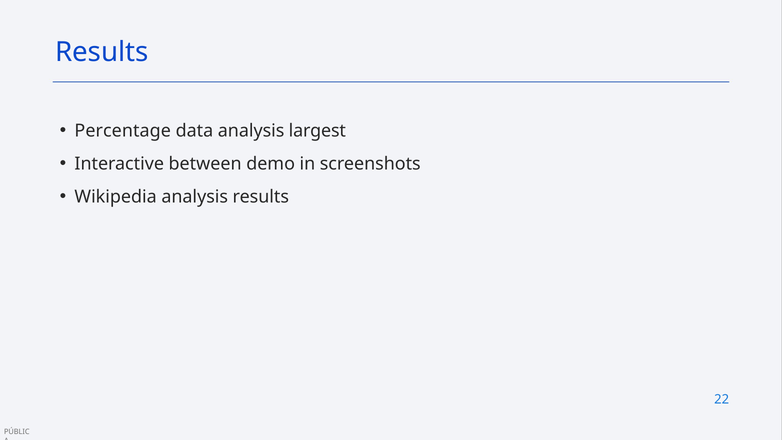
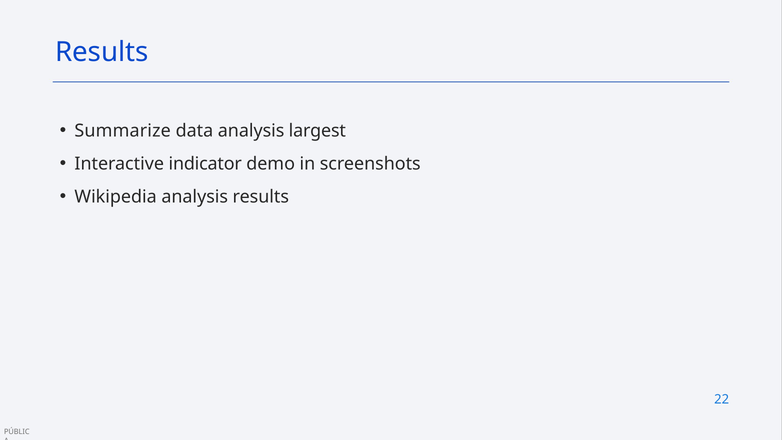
Percentage: Percentage -> Summarize
between: between -> indicator
